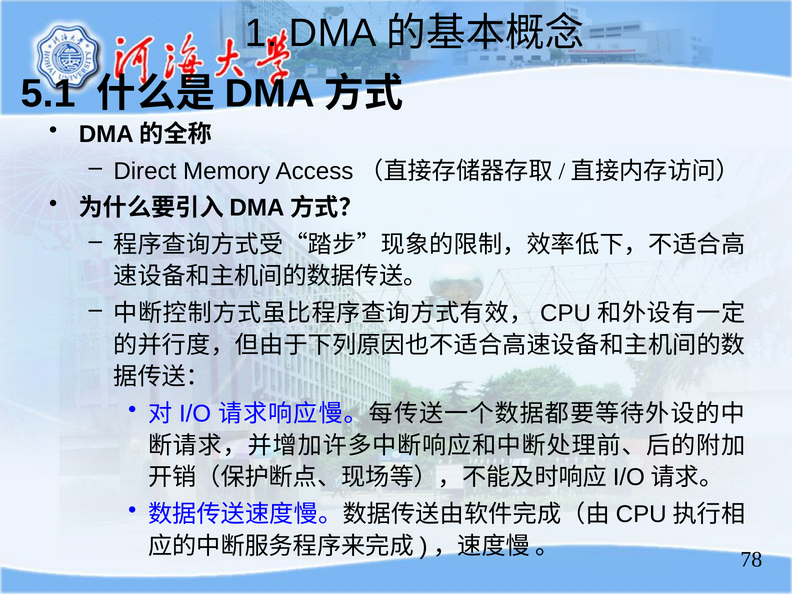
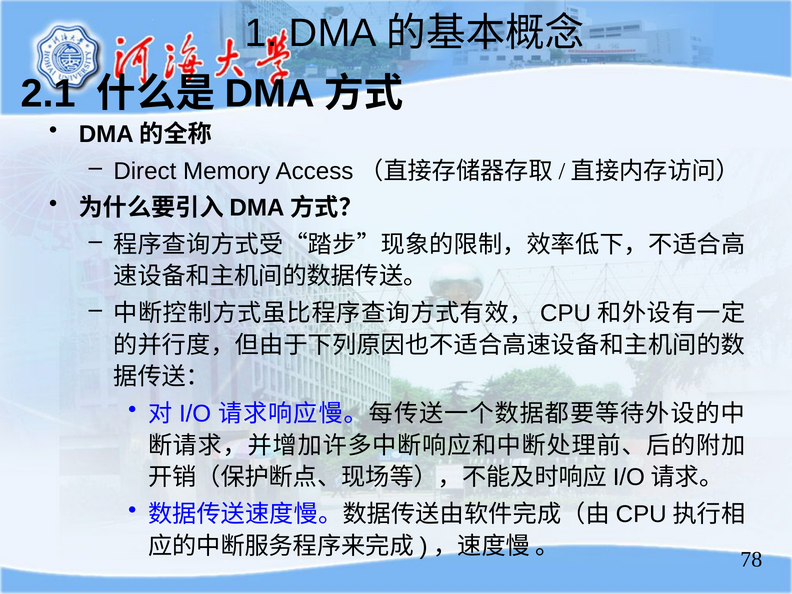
5.1: 5.1 -> 2.1
